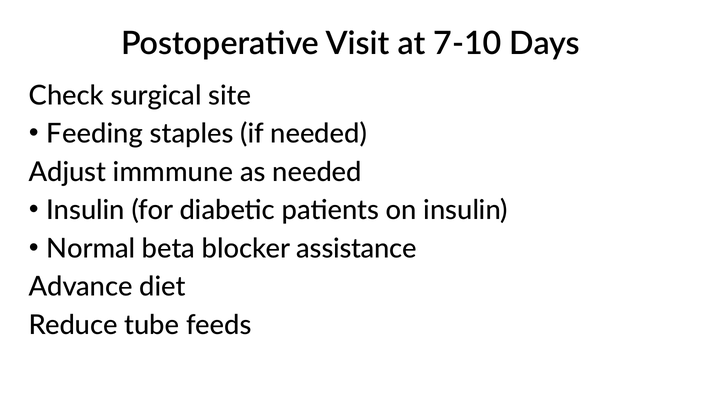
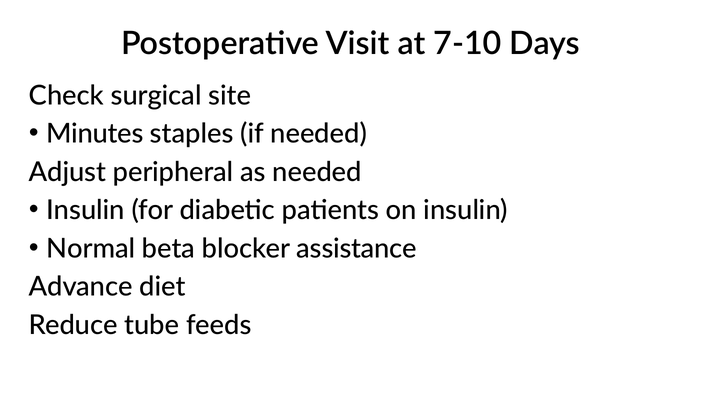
Feeding: Feeding -> Minutes
immmune: immmune -> peripheral
